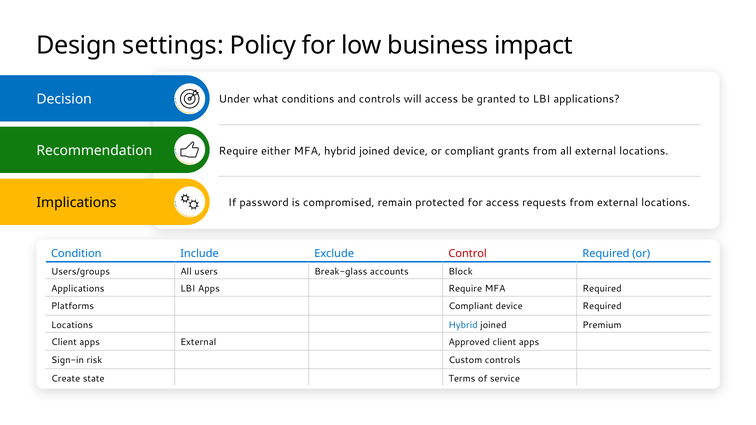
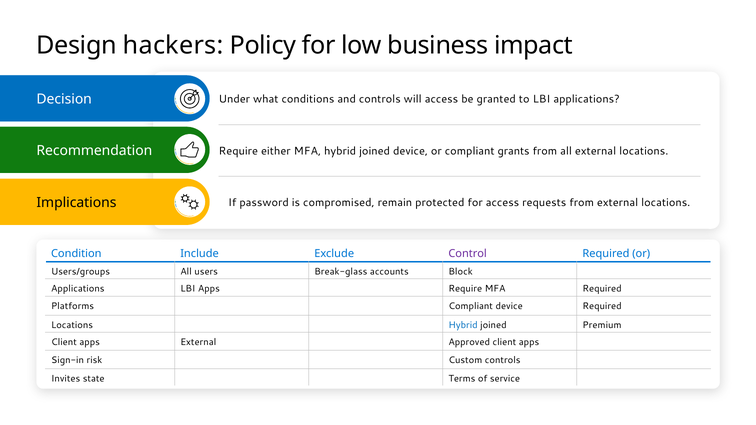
settings: settings -> hackers
Control colour: red -> purple
Create: Create -> Invites
